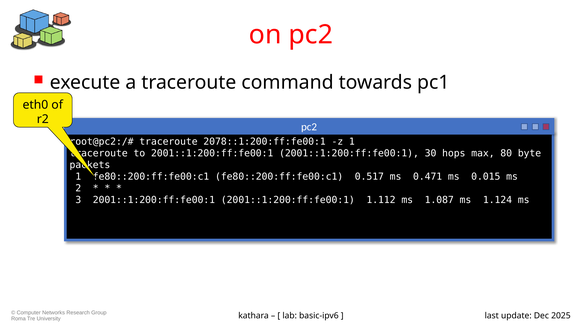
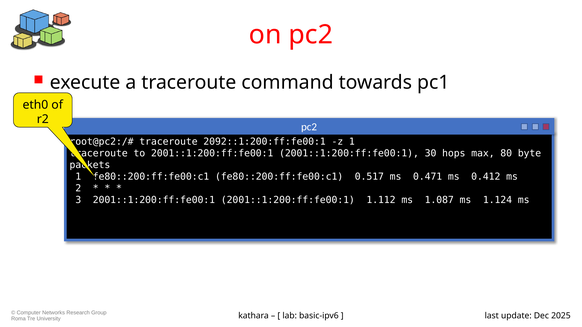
2078::1:200:ff:fe00:1: 2078::1:200:ff:fe00:1 -> 2092::1:200:ff:fe00:1
0.015: 0.015 -> 0.412
